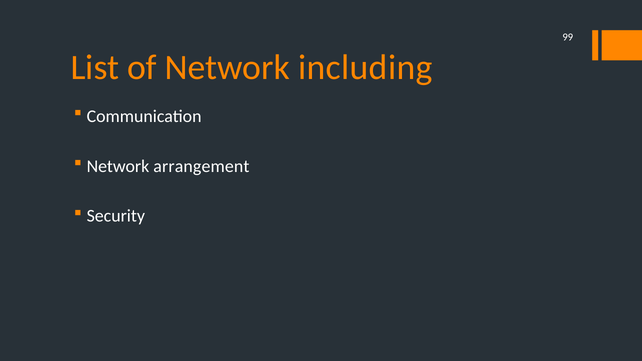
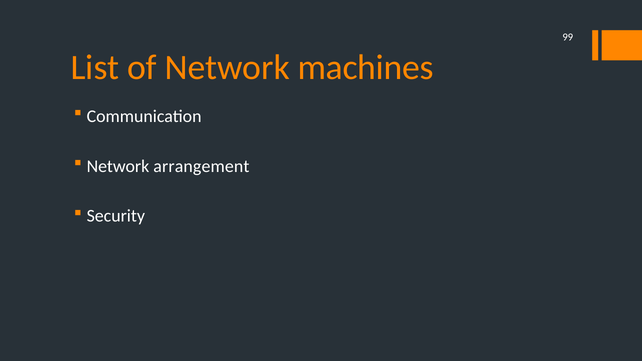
including: including -> machines
